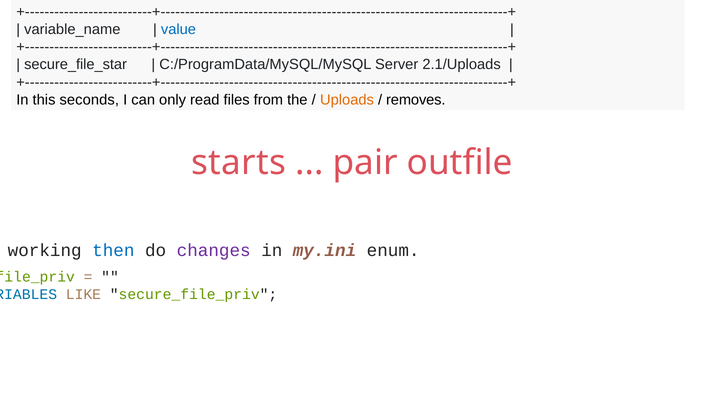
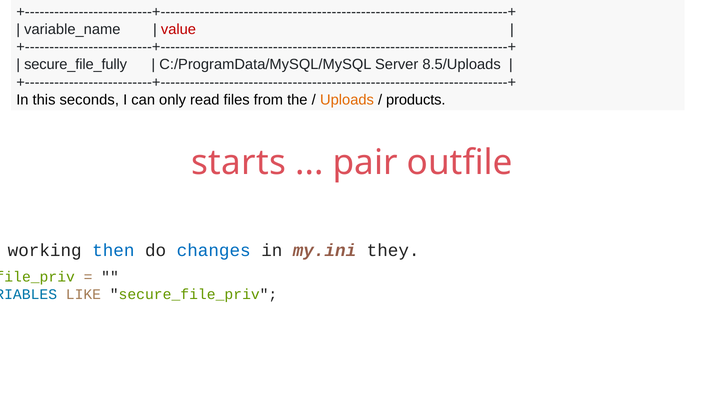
value colour: blue -> red
secure_file_star: secure_file_star -> secure_file_fully
2.1/Uploads: 2.1/Uploads -> 8.5/Uploads
removes: removes -> products
changes colour: purple -> blue
enum: enum -> they
